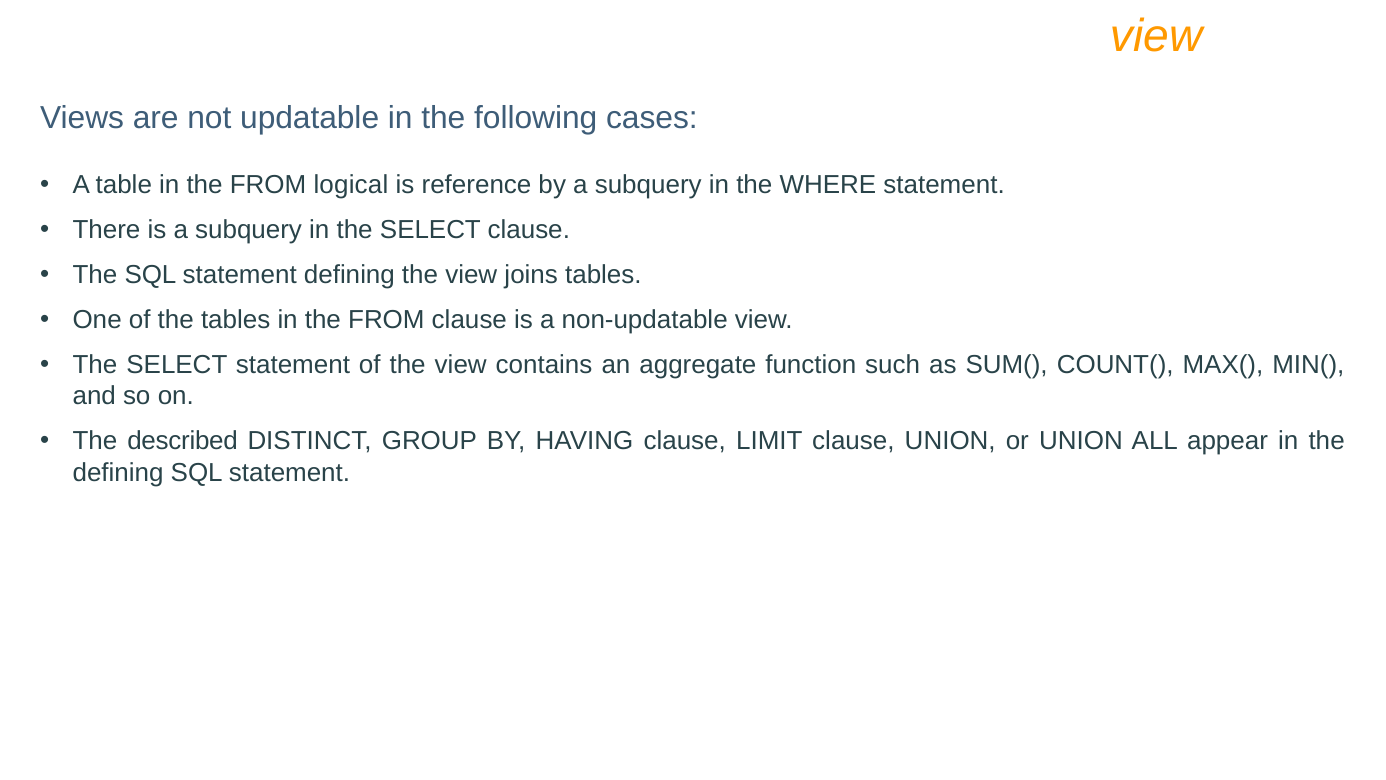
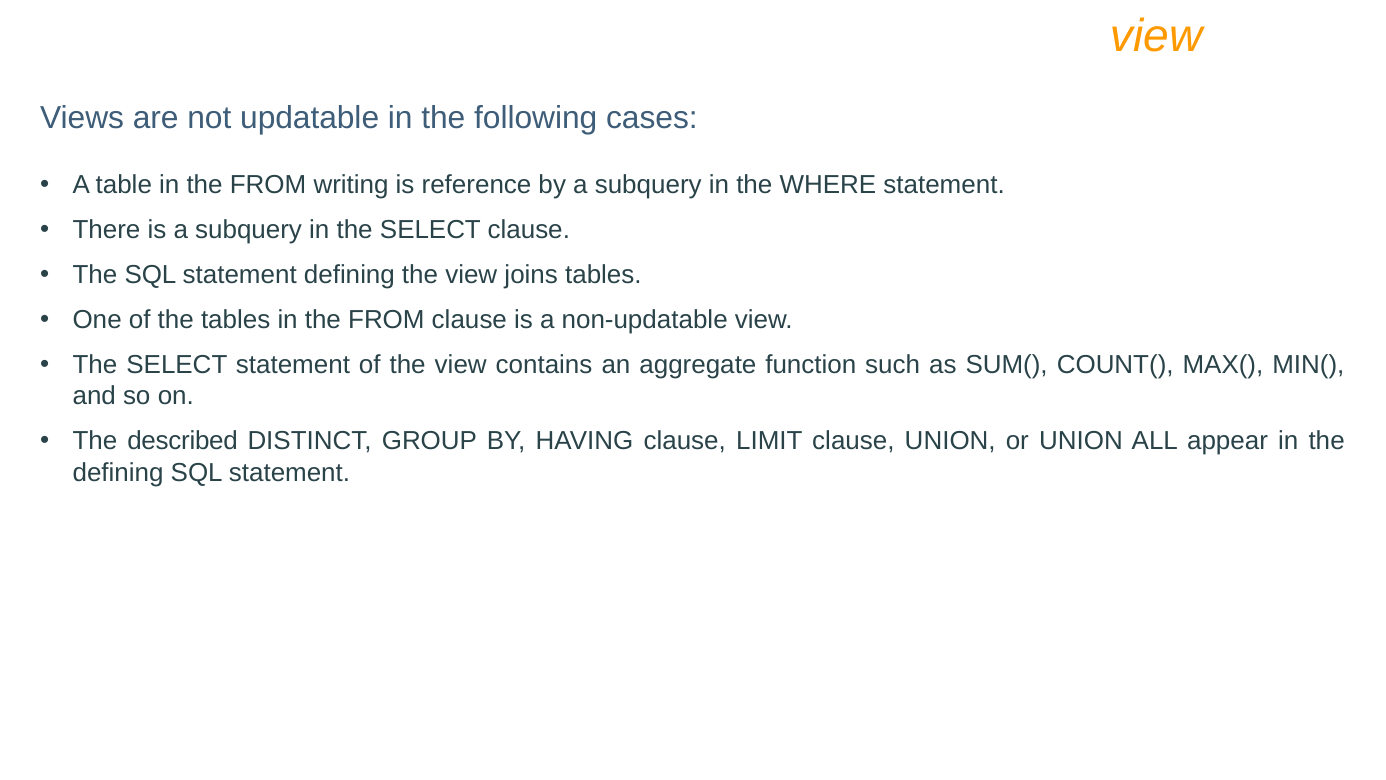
logical: logical -> writing
